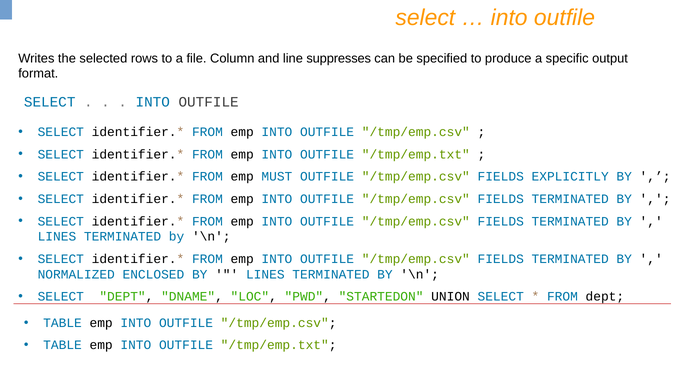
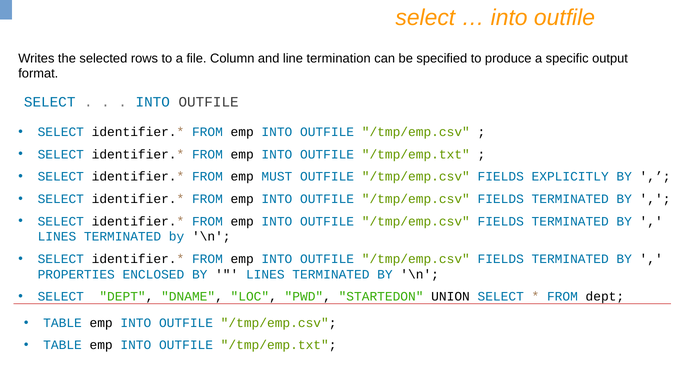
suppresses: suppresses -> termination
NORMALIZED: NORMALIZED -> PROPERTIES
